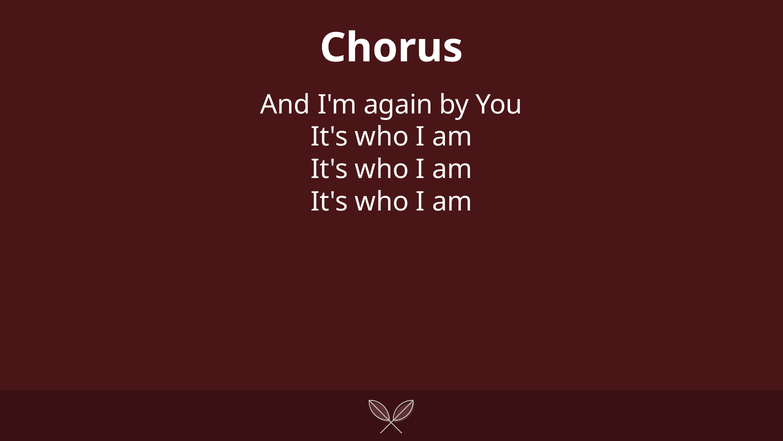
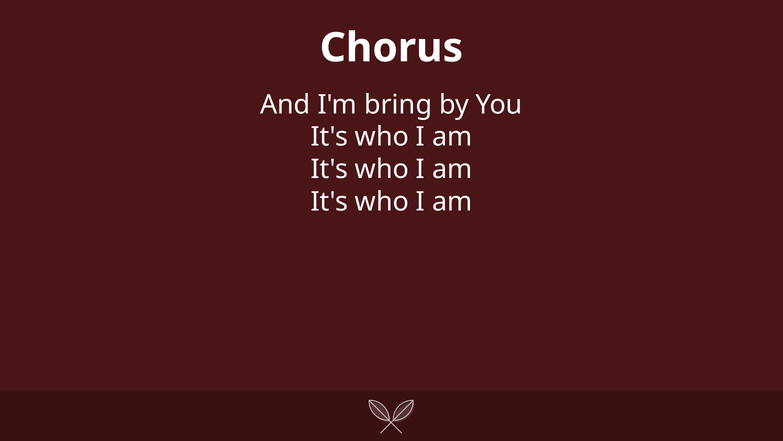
again: again -> bring
